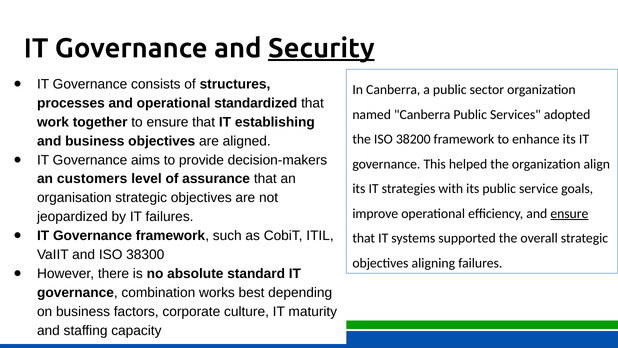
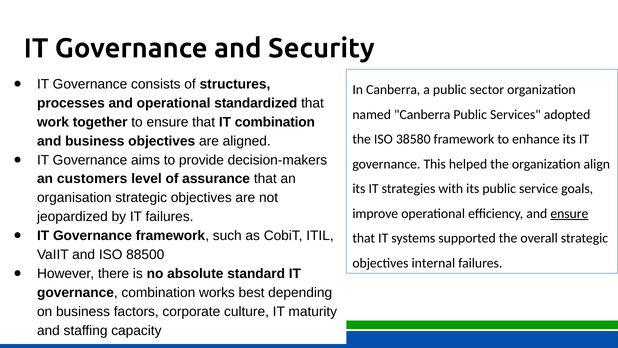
Security underline: present -> none
IT establishing: establishing -> combination
38200: 38200 -> 38580
38300: 38300 -> 88500
aligning: aligning -> internal
